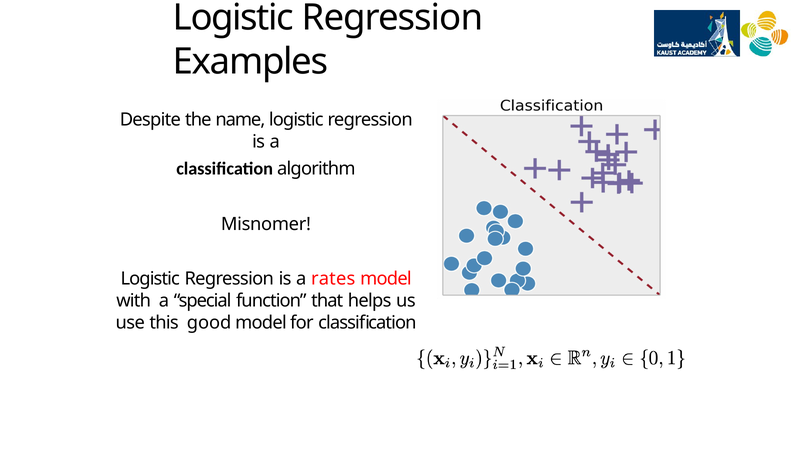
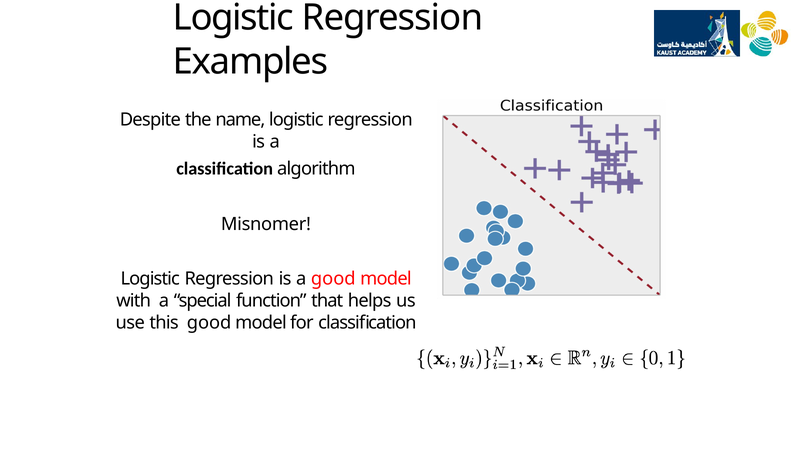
a rates: rates -> good
